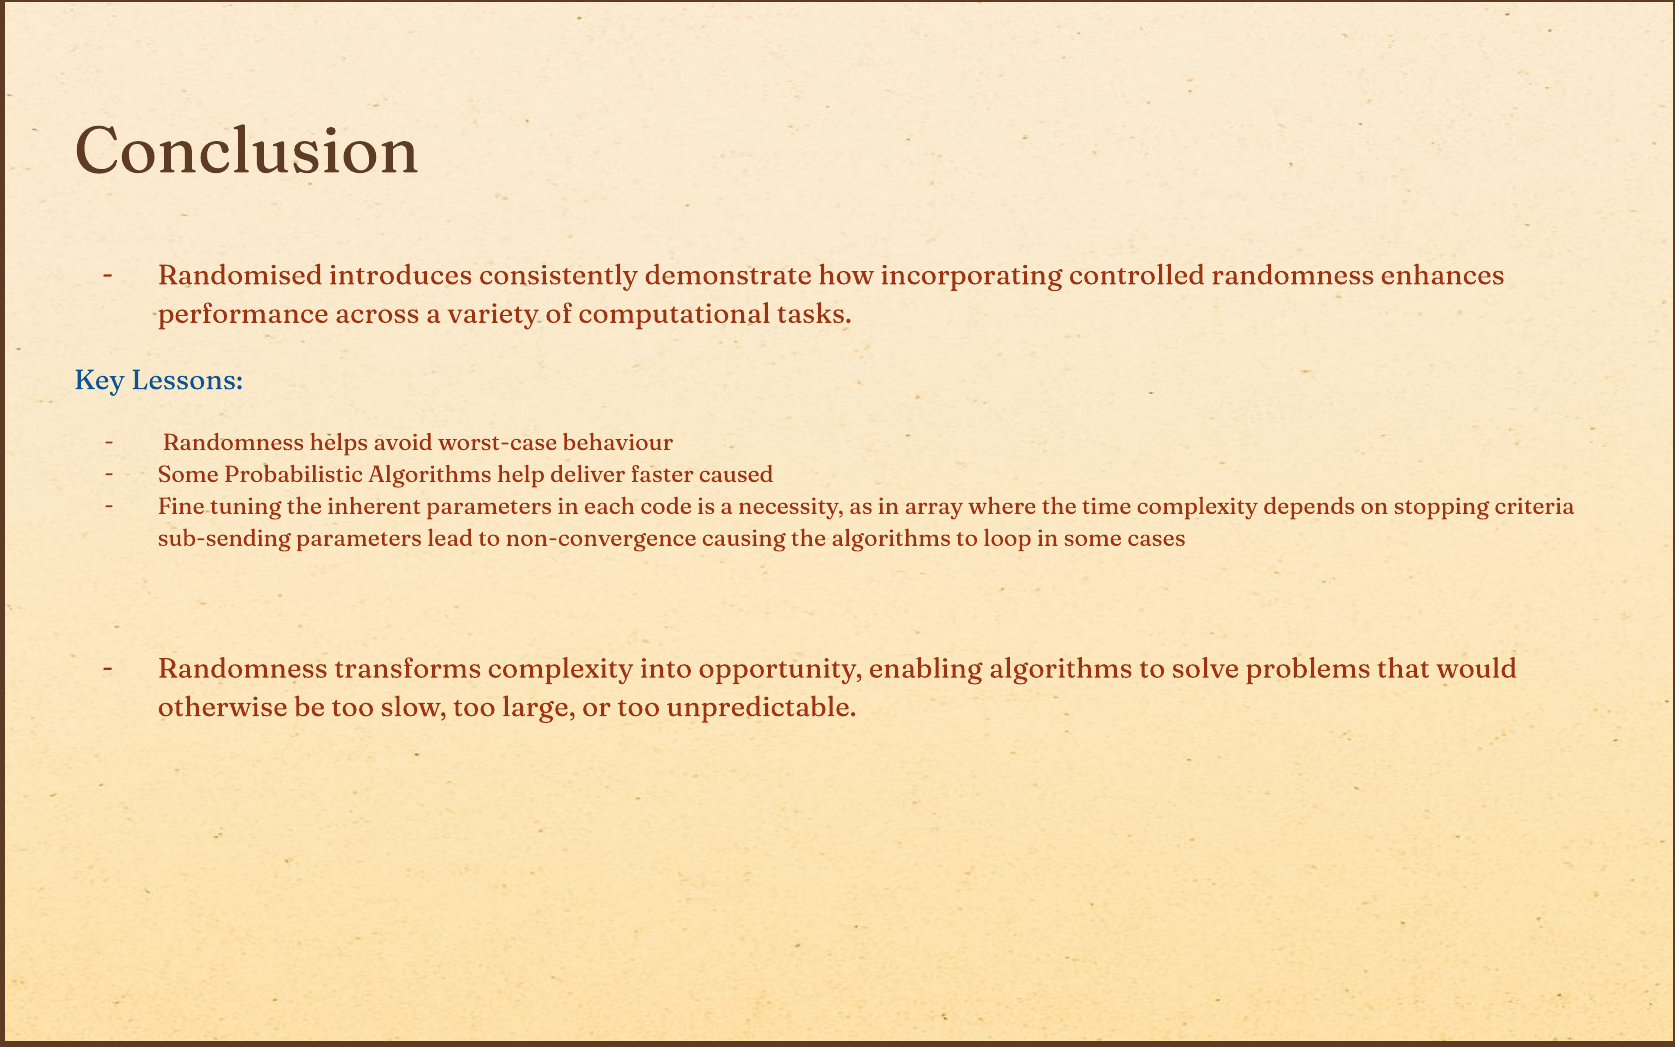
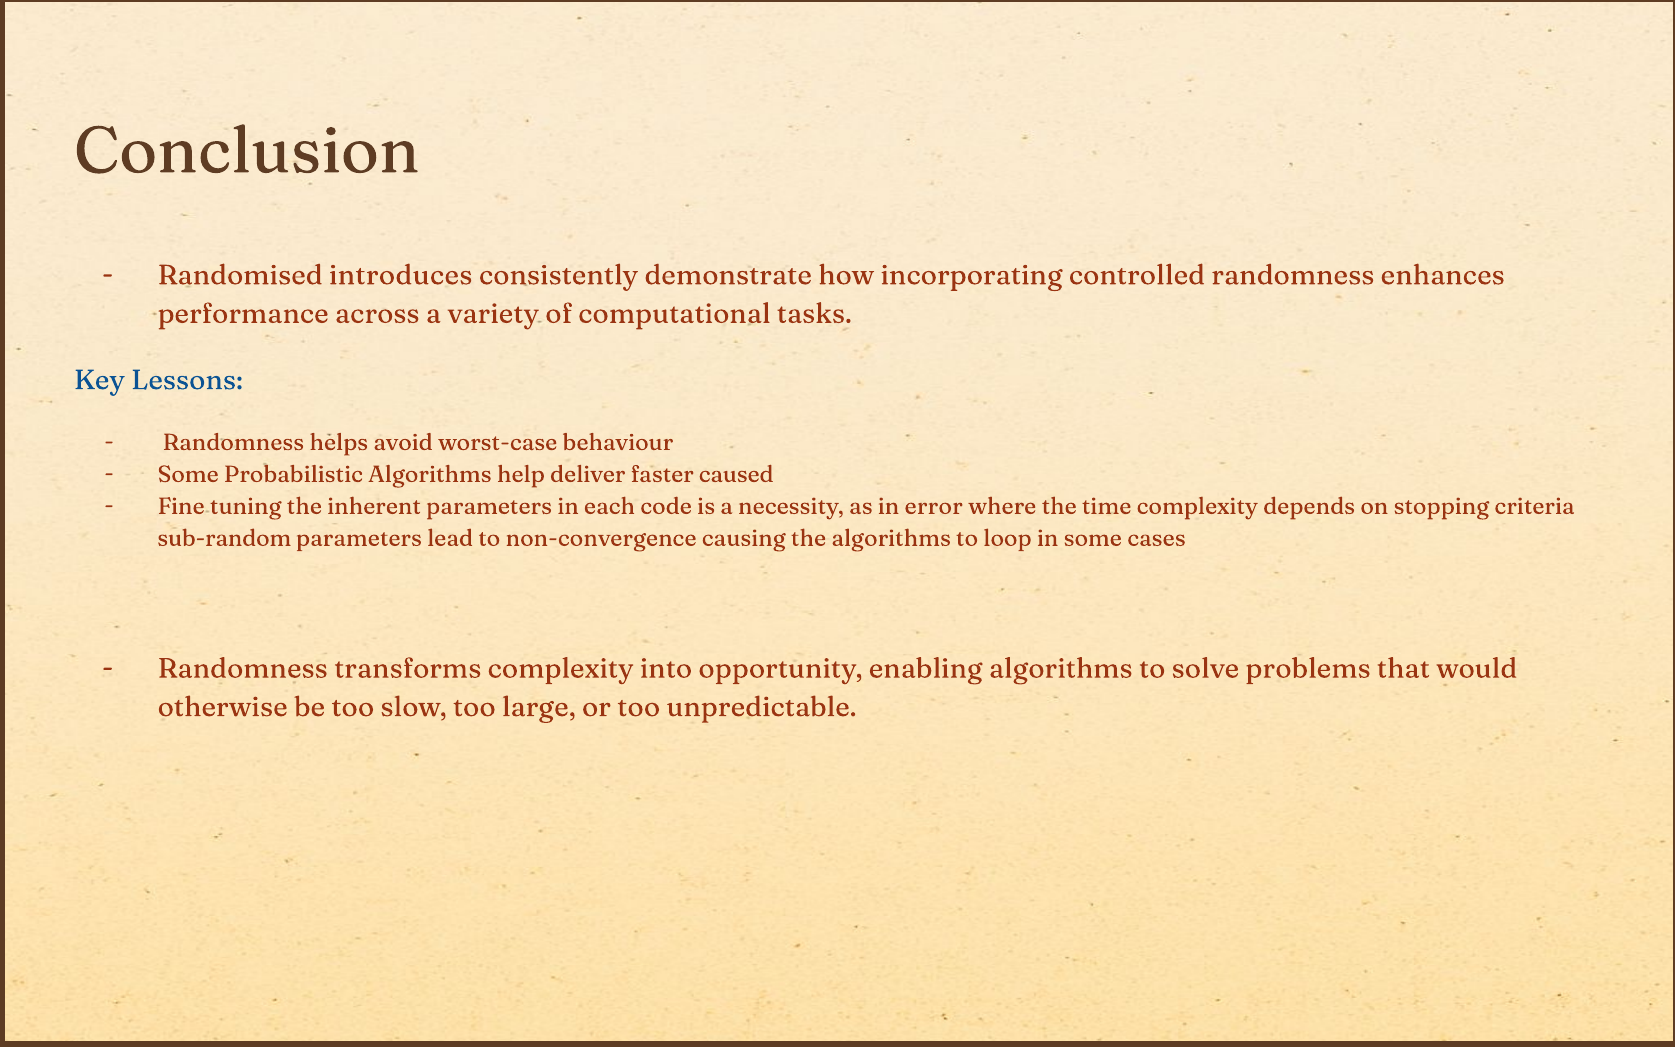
array: array -> error
sub-sending: sub-sending -> sub-random
